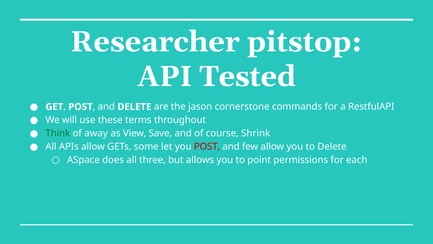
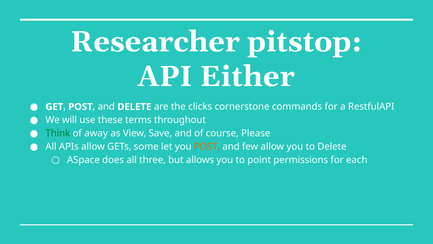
Tested: Tested -> Either
jason: jason -> clicks
Shrink: Shrink -> Please
POST at (207, 146) colour: red -> orange
